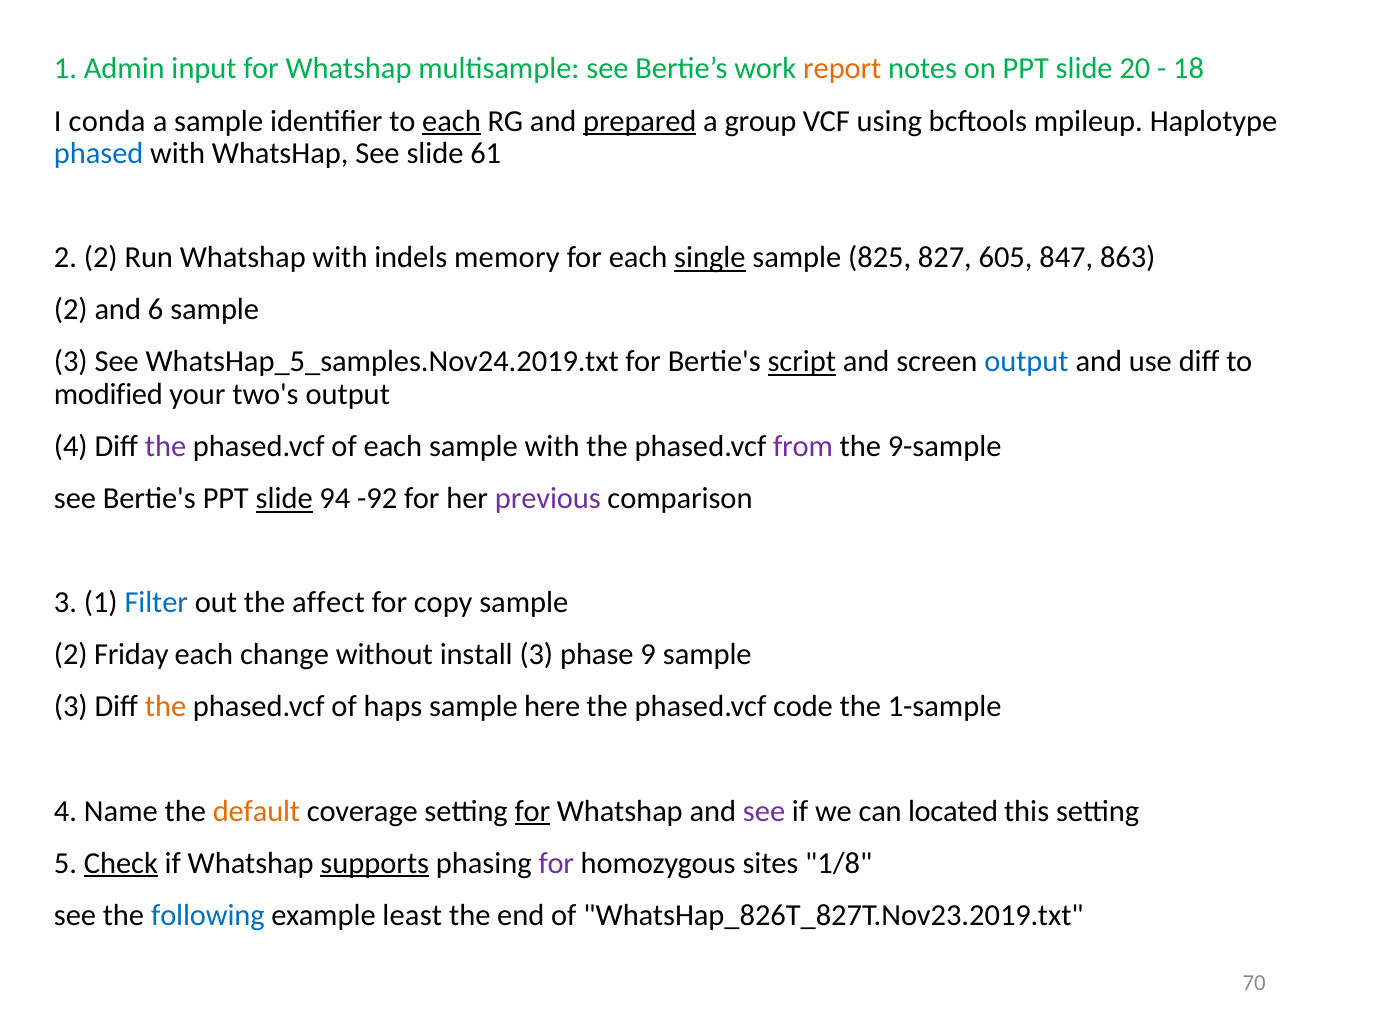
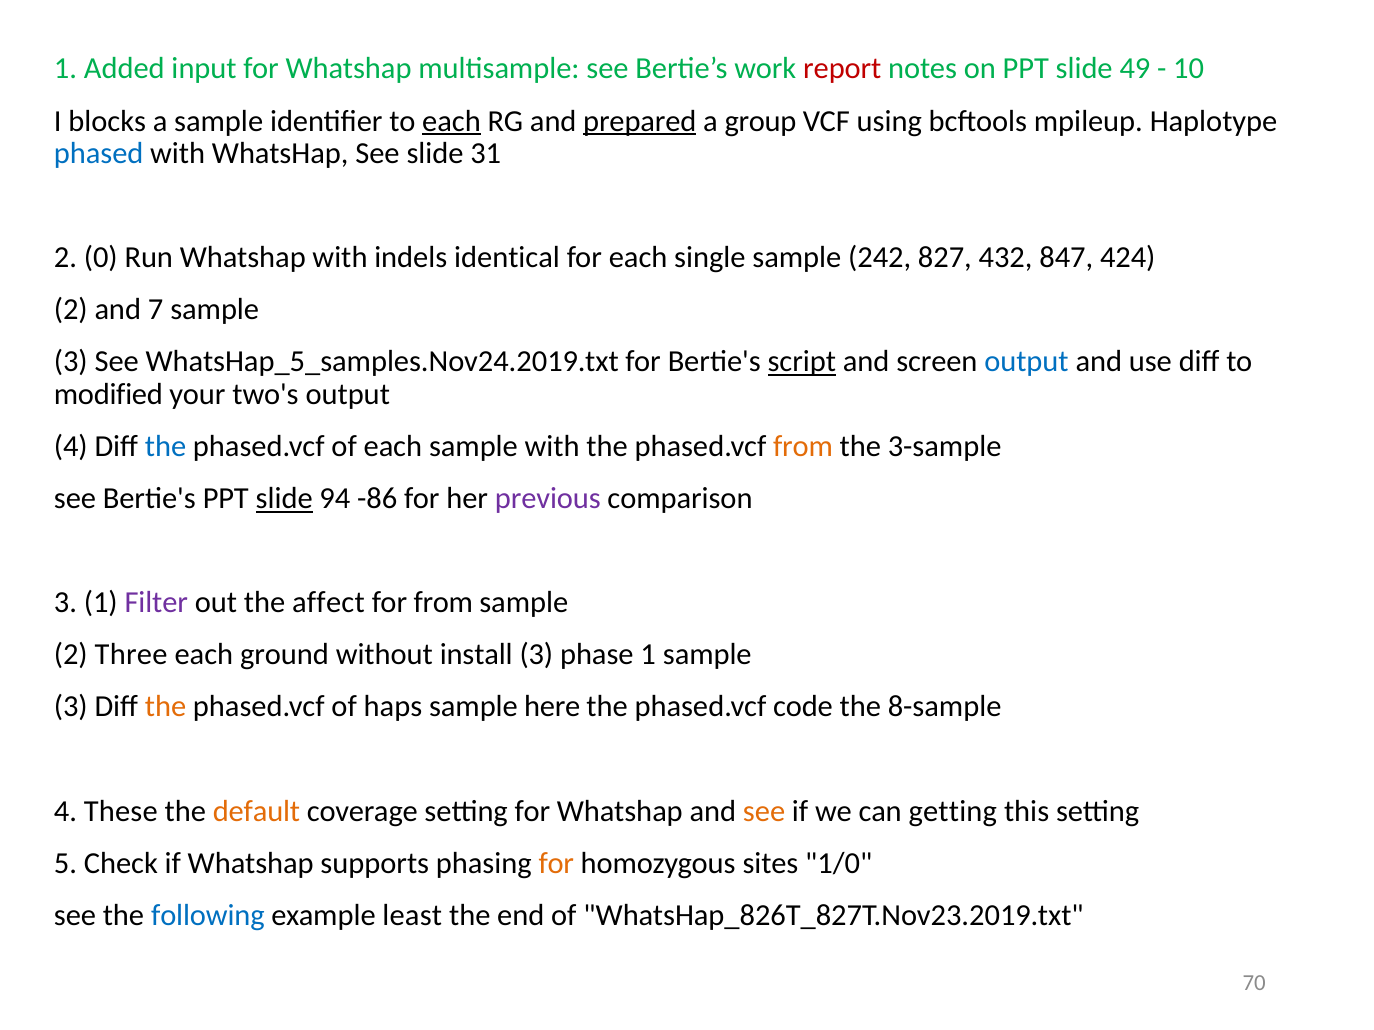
Admin: Admin -> Added
report colour: orange -> red
20: 20 -> 49
18: 18 -> 10
conda: conda -> blocks
61: 61 -> 31
2 2: 2 -> 0
memory: memory -> identical
single underline: present -> none
825: 825 -> 242
605: 605 -> 432
863: 863 -> 424
6: 6 -> 7
the at (166, 447) colour: purple -> blue
from at (803, 447) colour: purple -> orange
9-sample: 9-sample -> 3-sample
-92: -92 -> -86
Filter colour: blue -> purple
for copy: copy -> from
Friday: Friday -> Three
change: change -> ground
phase 9: 9 -> 1
1-sample: 1-sample -> 8-sample
Name: Name -> These
for at (532, 811) underline: present -> none
see at (764, 811) colour: purple -> orange
located: located -> getting
Check underline: present -> none
supports underline: present -> none
for at (556, 863) colour: purple -> orange
1/8: 1/8 -> 1/0
